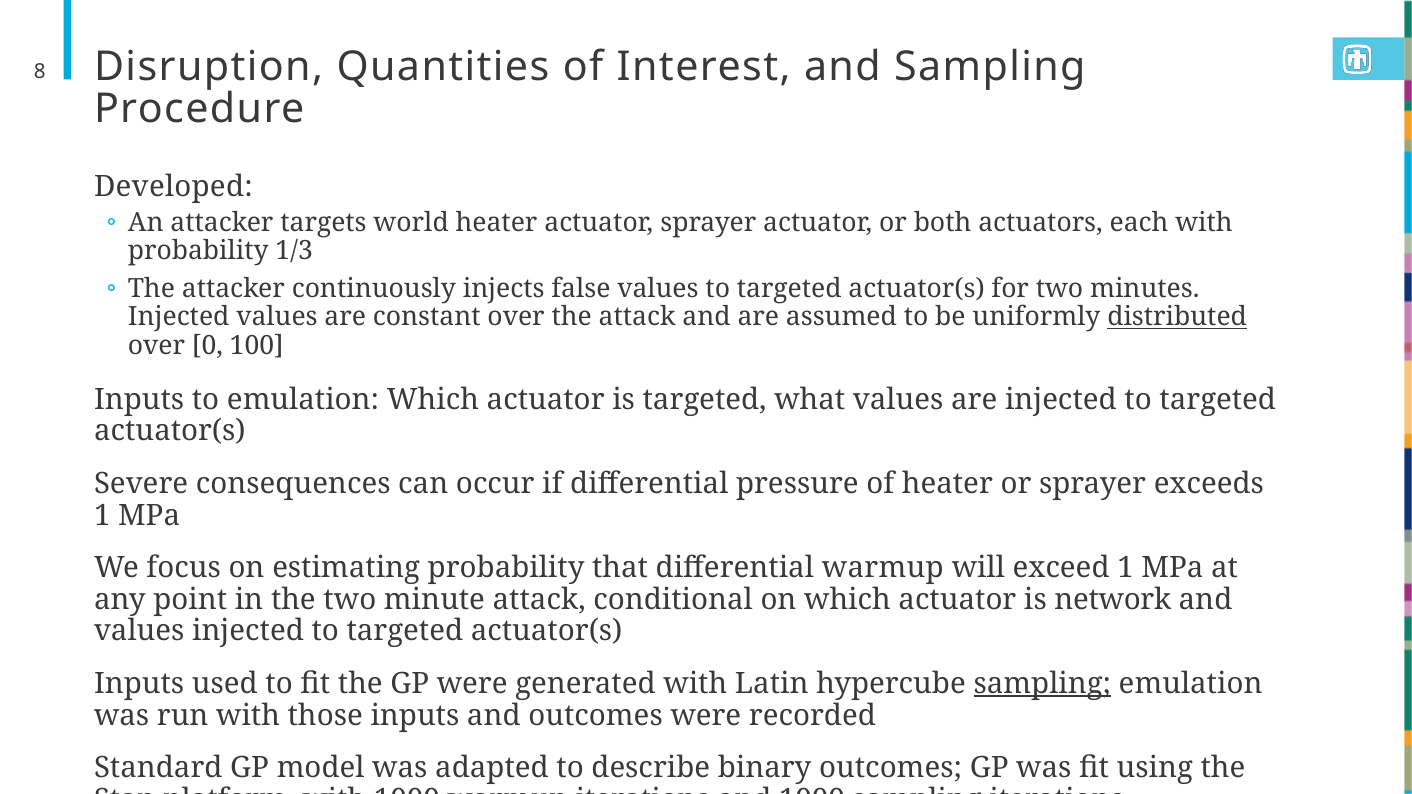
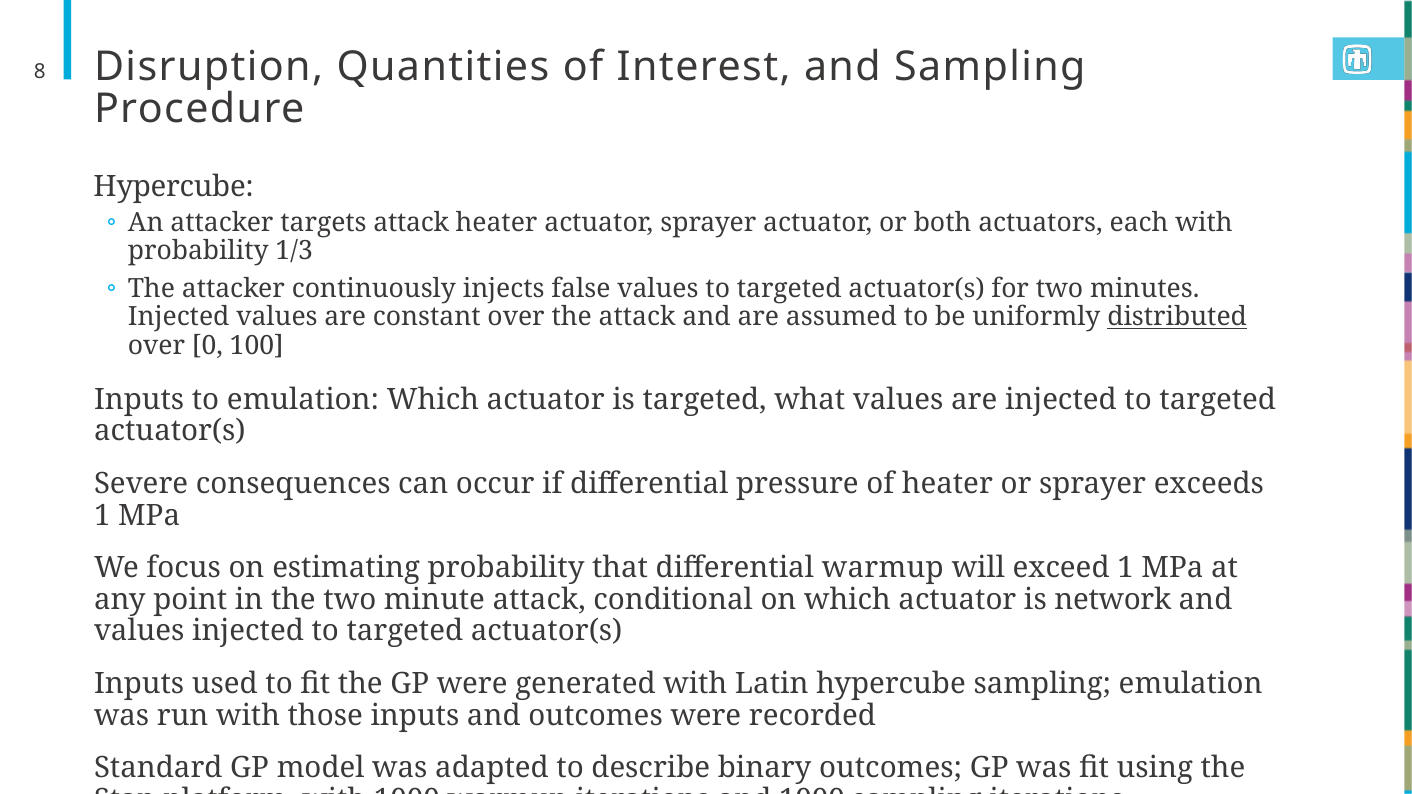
Developed at (173, 187): Developed -> Hypercube
targets world: world -> attack
sampling at (1042, 684) underline: present -> none
